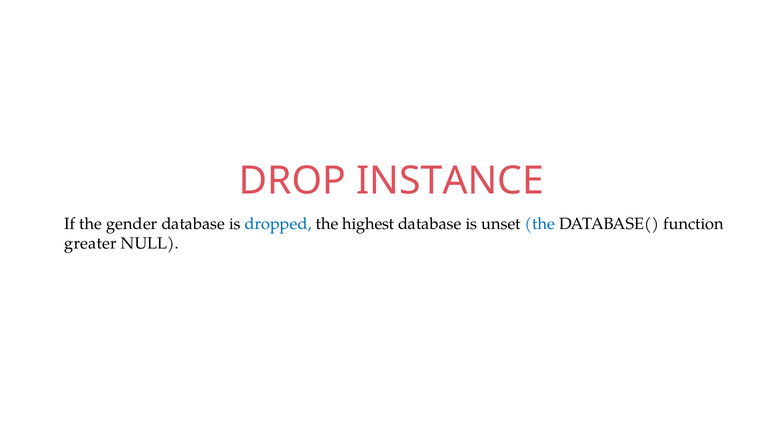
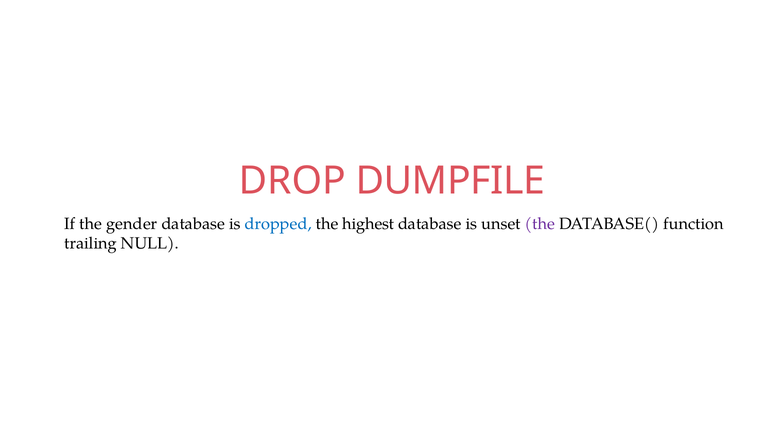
INSTANCE: INSTANCE -> DUMPFILE
the at (540, 224) colour: blue -> purple
greater: greater -> trailing
